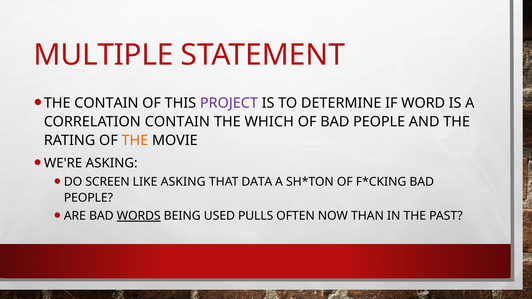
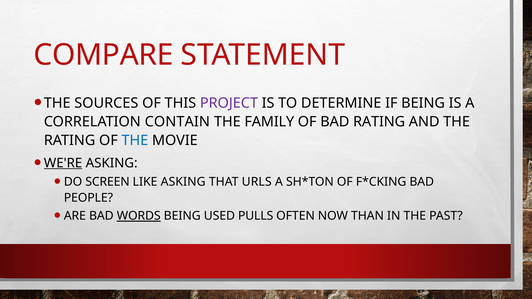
MULTIPLE: MULTIPLE -> COMPARE
THE CONTAIN: CONTAIN -> SOURCES
IF WORD: WORD -> BEING
WHICH: WHICH -> FAMILY
OF BAD PEOPLE: PEOPLE -> RATING
THE at (135, 140) colour: orange -> blue
WE'RE underline: none -> present
DATA: DATA -> URLS
